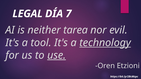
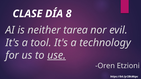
LEGAL: LEGAL -> CLASE
7: 7 -> 8
technology underline: present -> none
